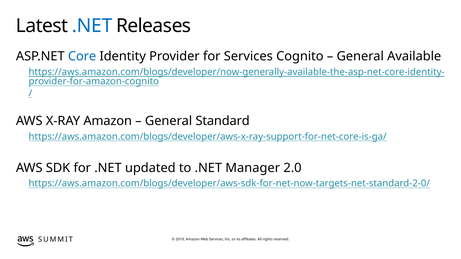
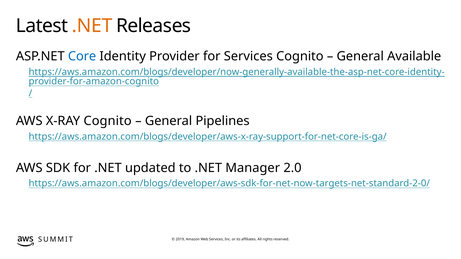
.NET at (92, 26) colour: blue -> orange
X-RAY Amazon: Amazon -> Cognito
Standard: Standard -> Pipelines
